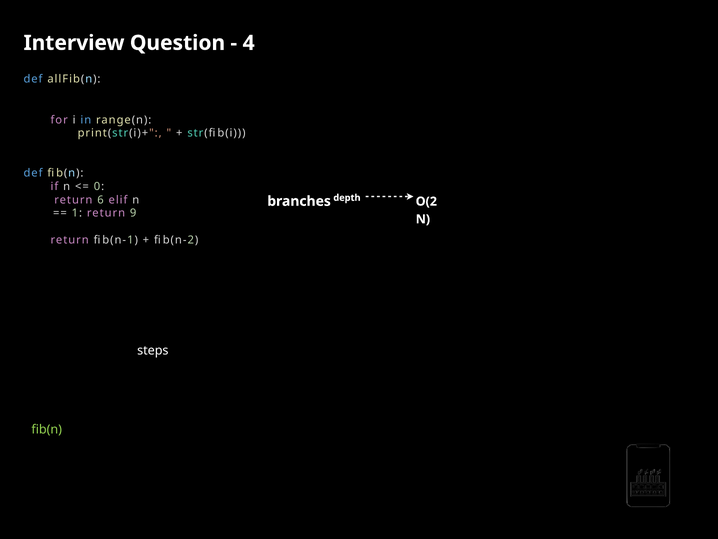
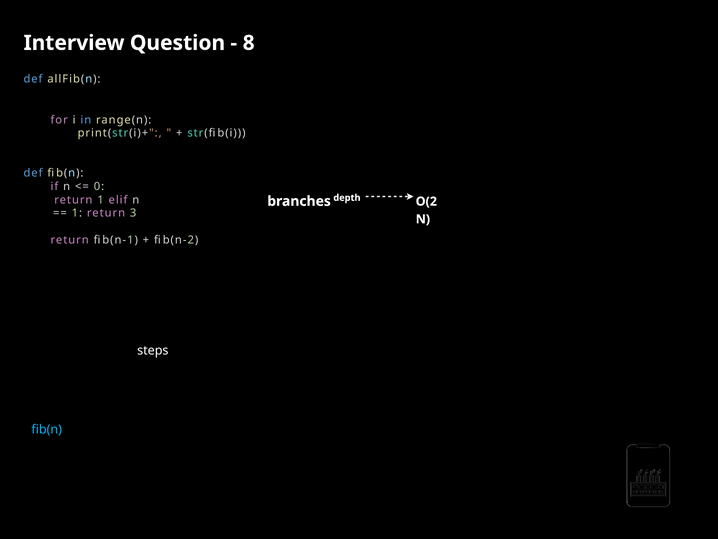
4: 4 -> 8
return 6: 6 -> 1
9: 9 -> 3
ﬁb(n at (47, 430) colour: light green -> light blue
